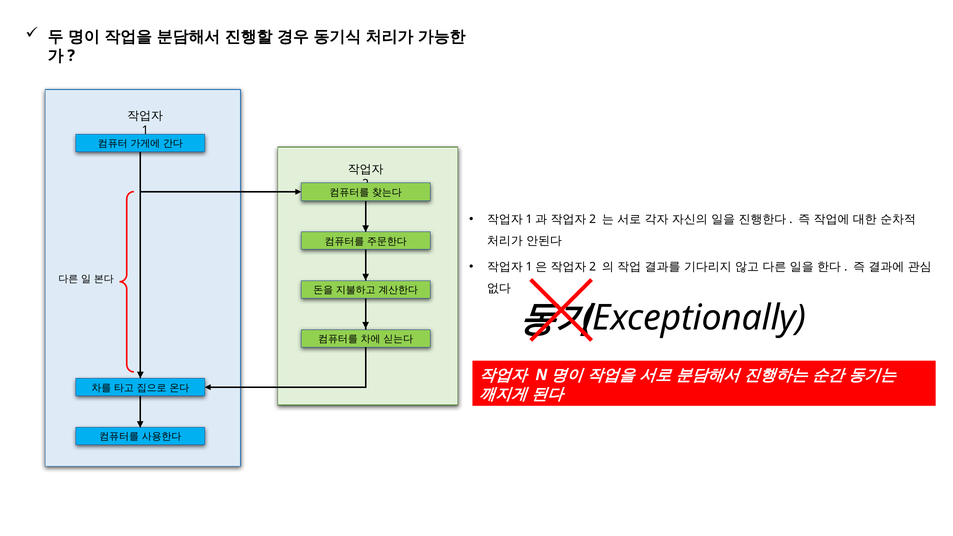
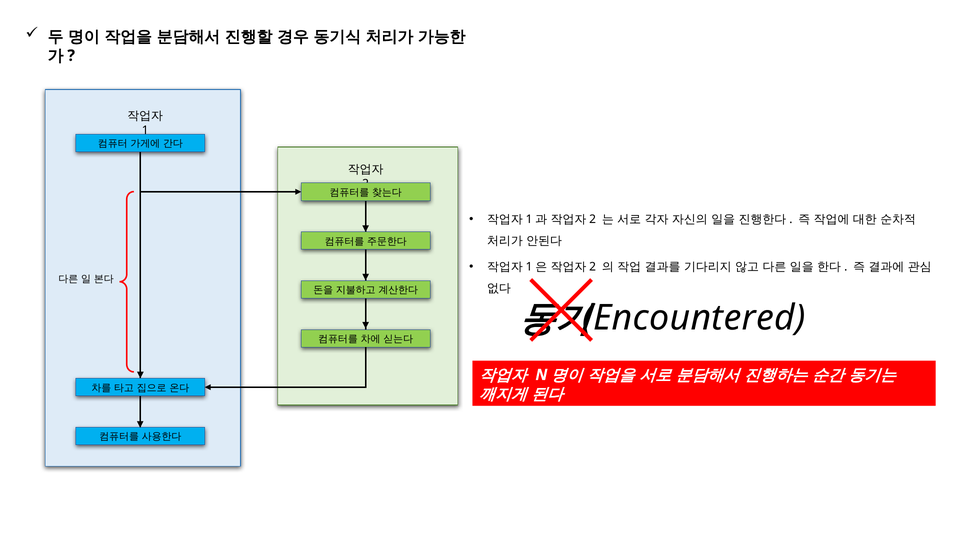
Exceptionally: Exceptionally -> Encountered
